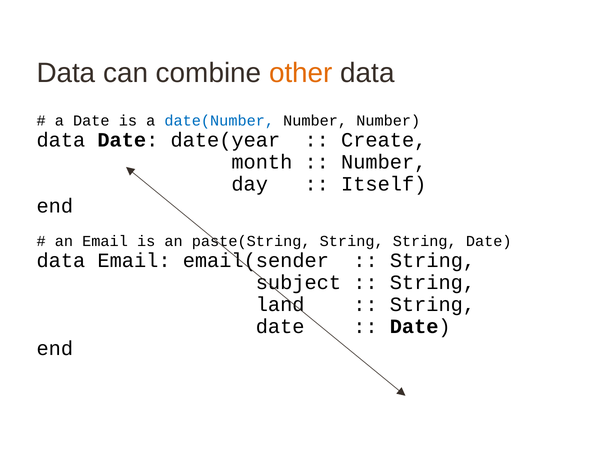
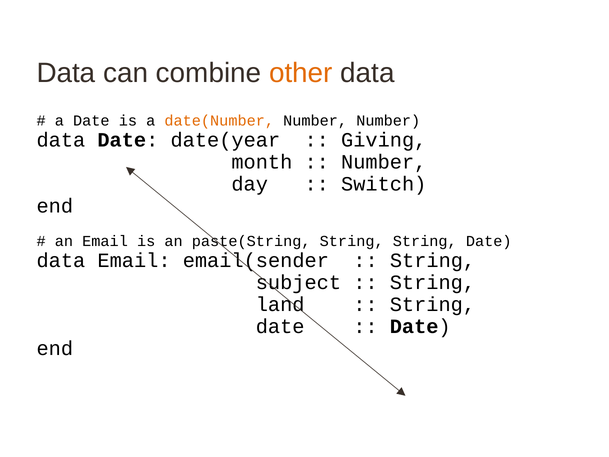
date(Number colour: blue -> orange
Create: Create -> Giving
Itself: Itself -> Switch
